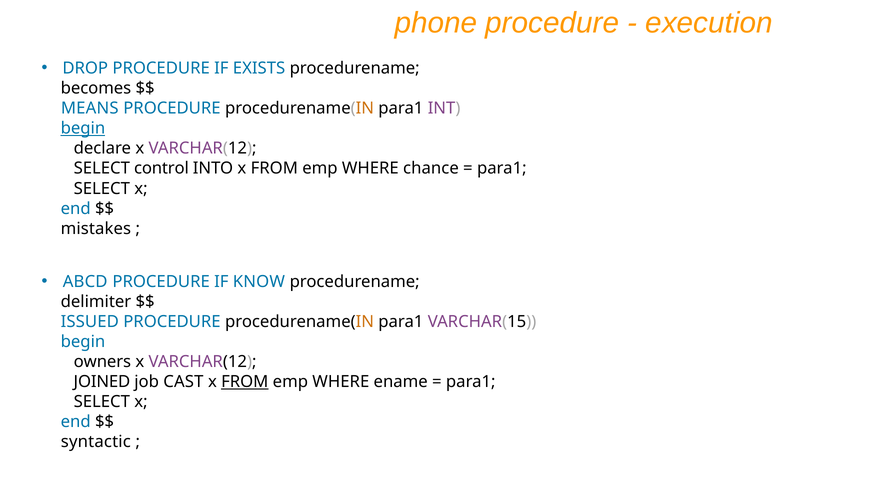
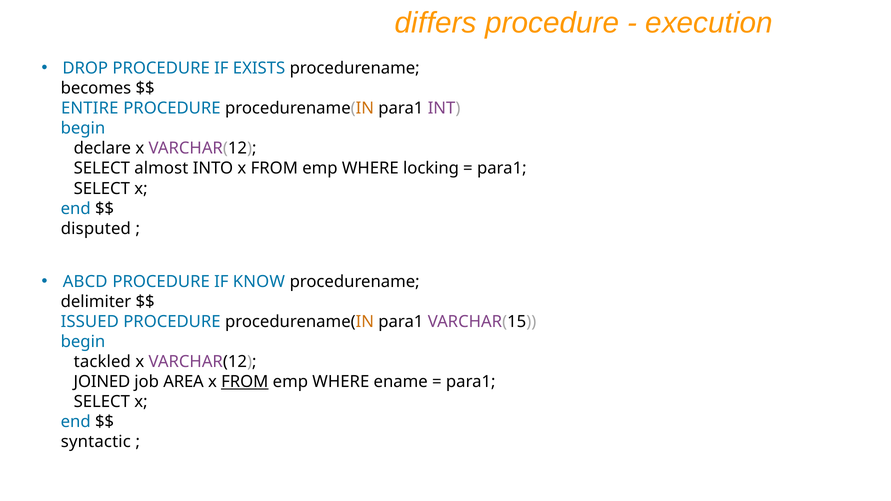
phone: phone -> differs
MEANS: MEANS -> ENTIRE
begin at (83, 128) underline: present -> none
control: control -> almost
chance: chance -> locking
mistakes: mistakes -> disputed
owners: owners -> tackled
CAST: CAST -> AREA
